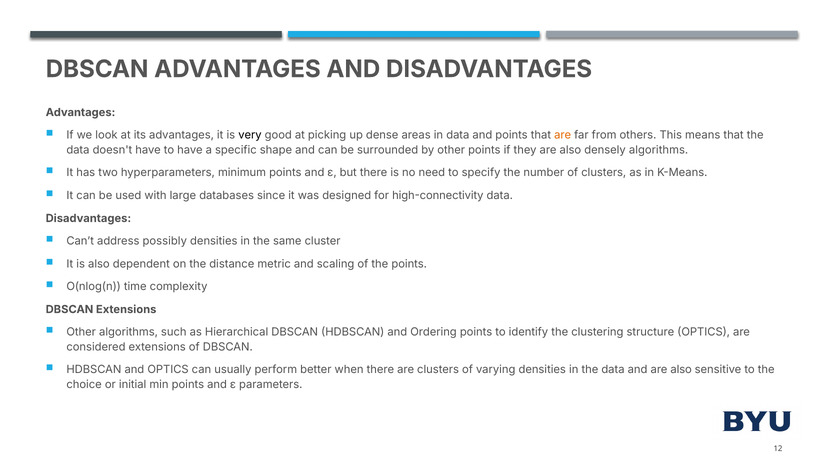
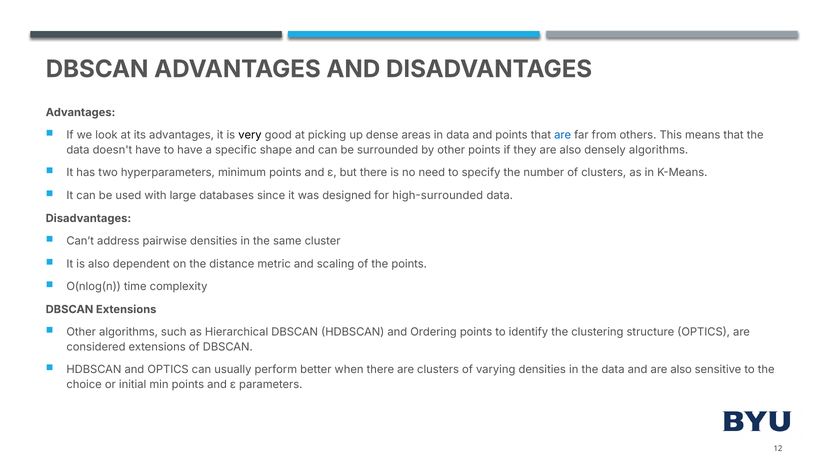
are at (563, 135) colour: orange -> blue
high-connectivity: high-connectivity -> high-surrounded
possibly: possibly -> pairwise
